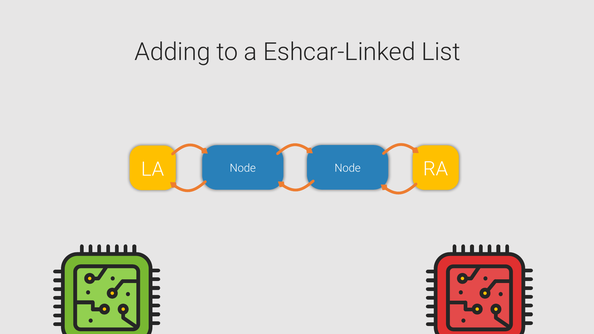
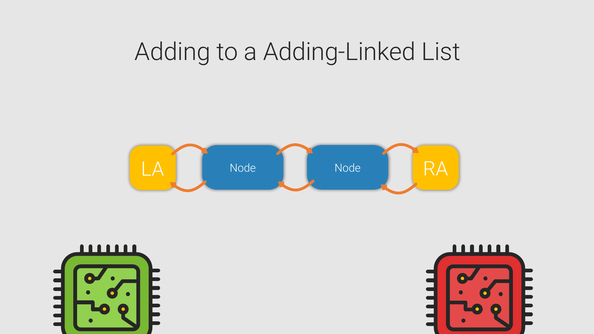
Eshcar-Linked: Eshcar-Linked -> Adding-Linked
